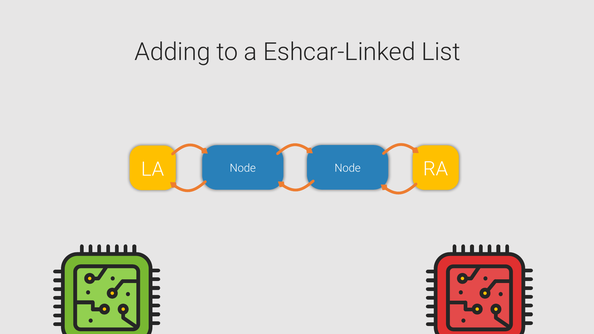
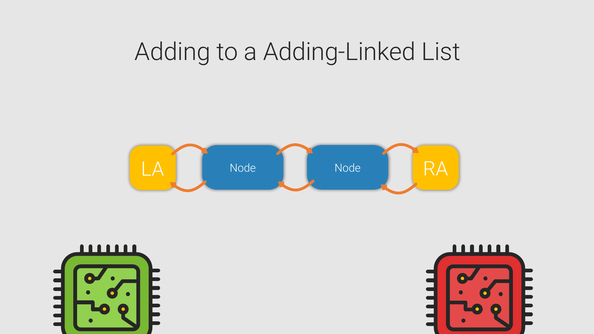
Eshcar-Linked: Eshcar-Linked -> Adding-Linked
